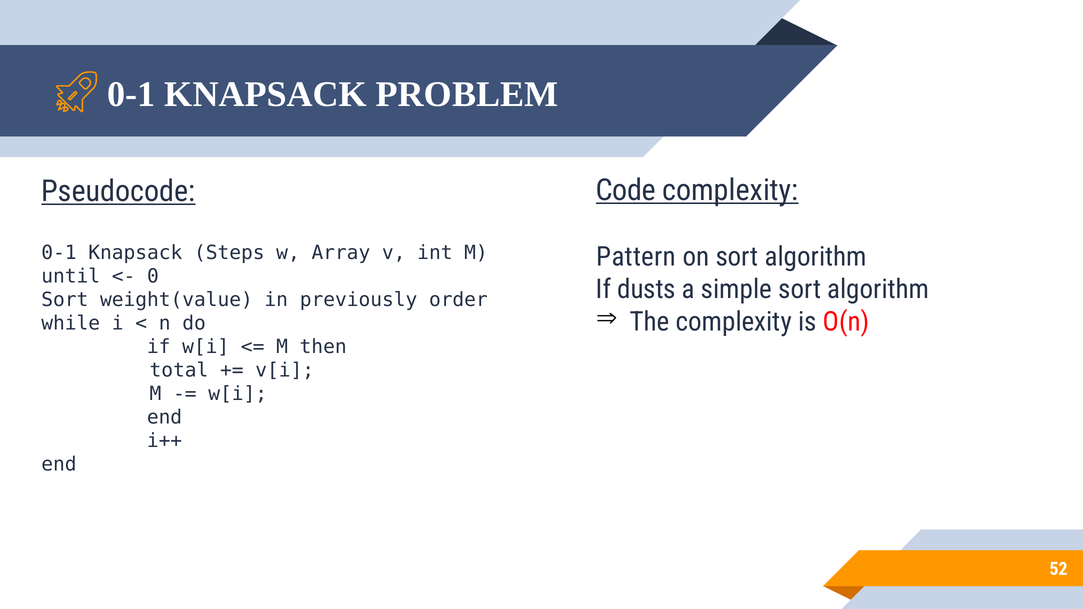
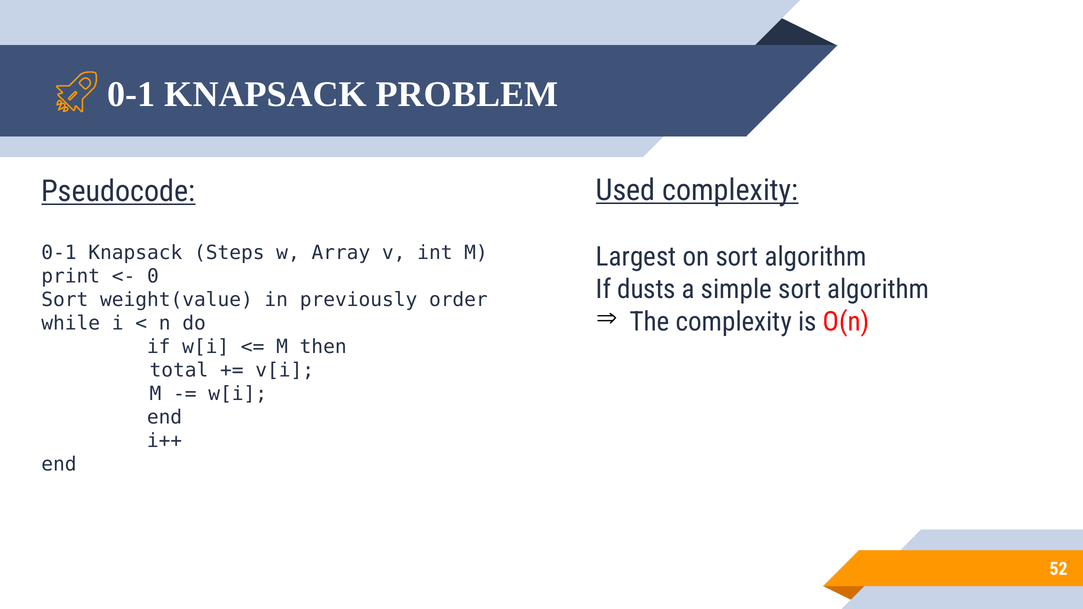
Code: Code -> Used
Pattern: Pattern -> Largest
until: until -> print
